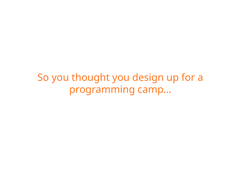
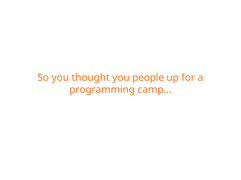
design: design -> people
